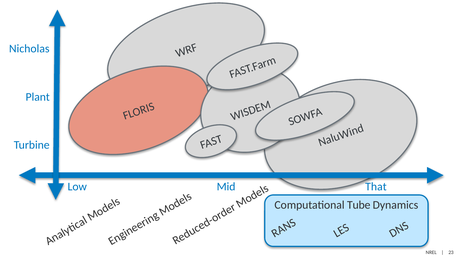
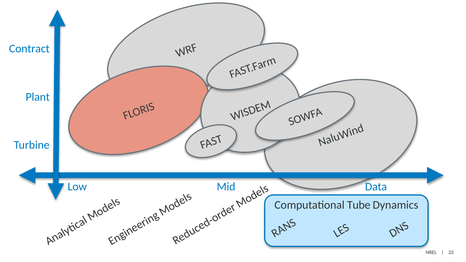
Nicholas: Nicholas -> Contract
That: That -> Data
